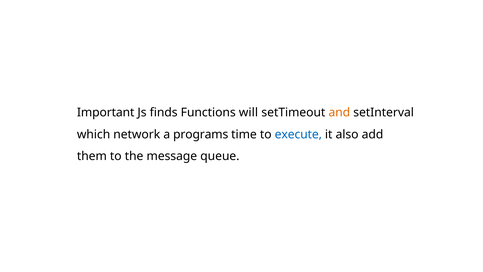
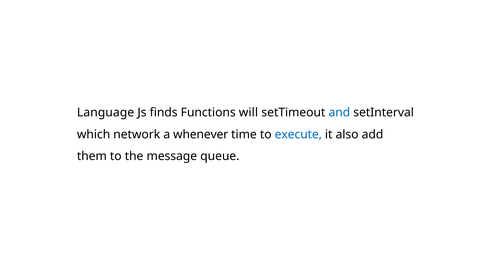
Important: Important -> Language
and colour: orange -> blue
programs: programs -> whenever
